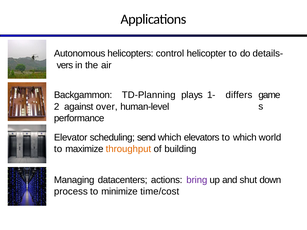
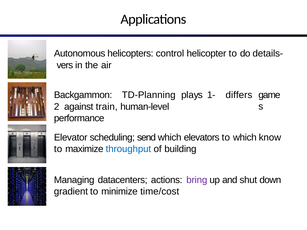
over: over -> train
world: world -> know
throughput colour: orange -> blue
process: process -> gradient
